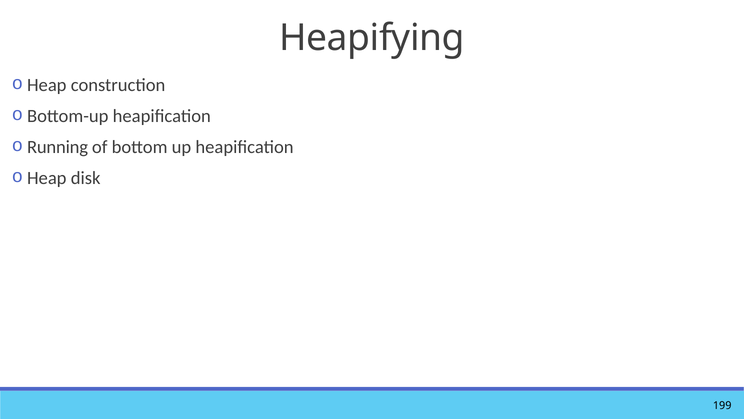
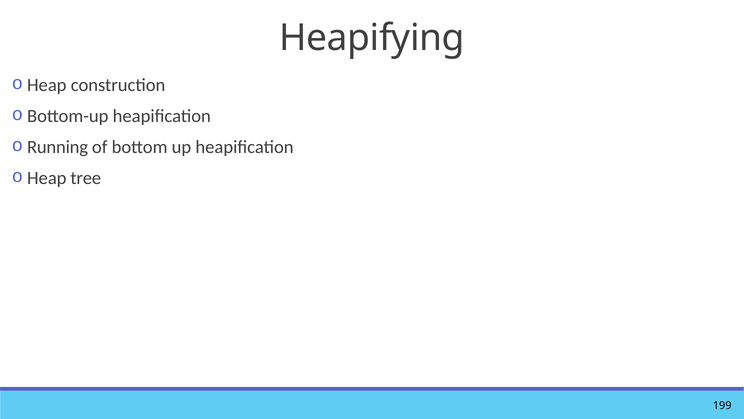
disk: disk -> tree
